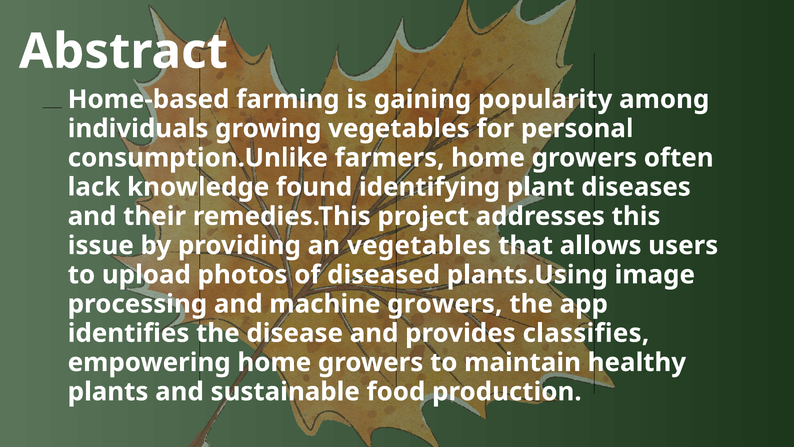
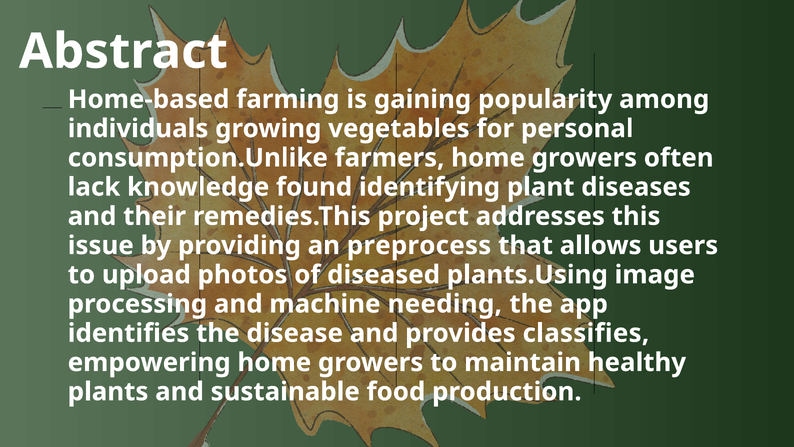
an vegetables: vegetables -> preprocess
machine growers: growers -> needing
